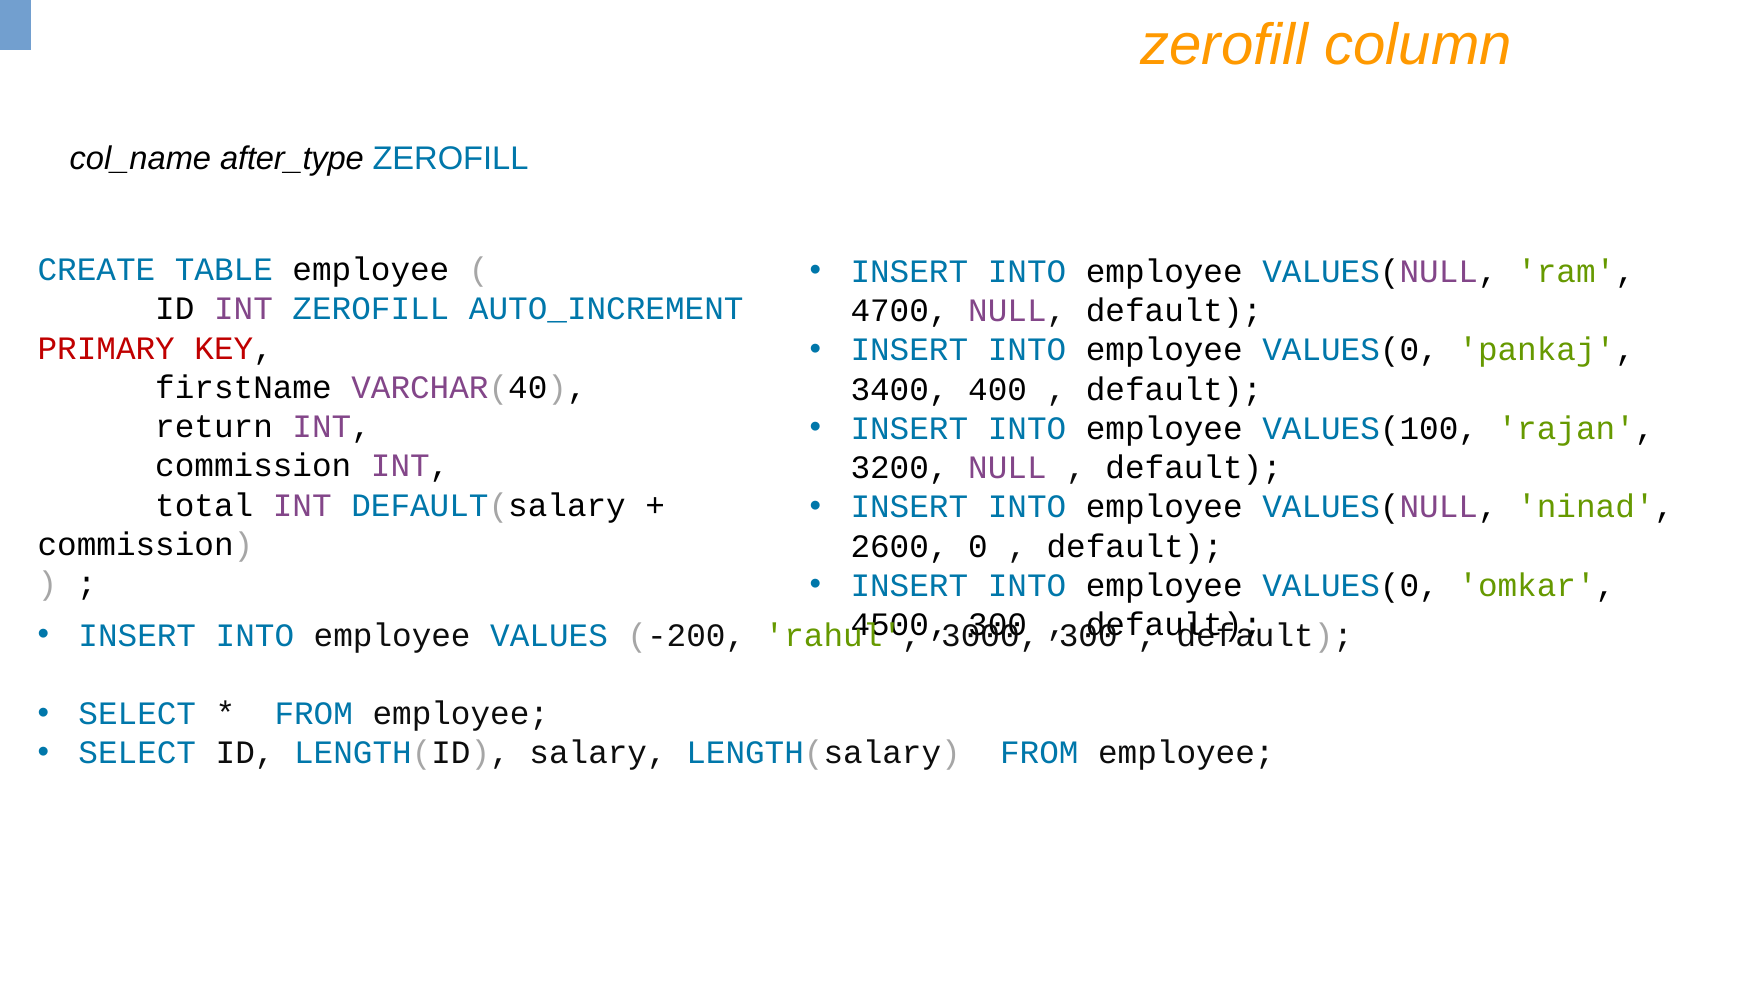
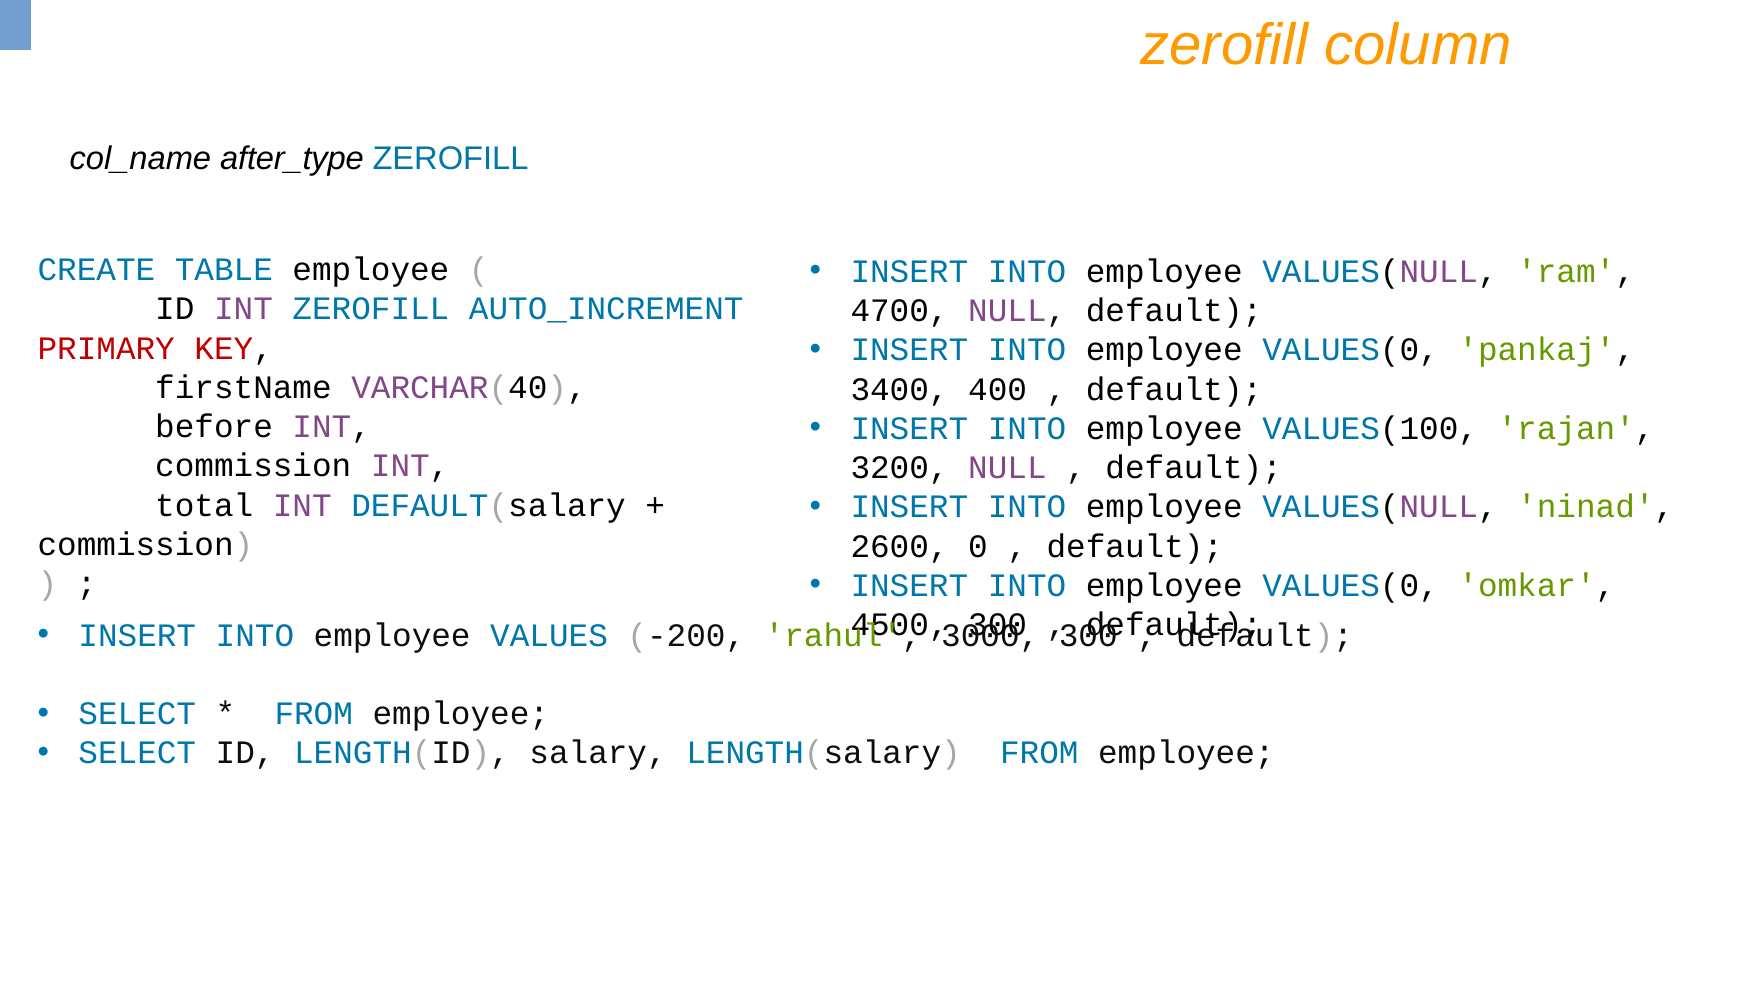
return: return -> before
